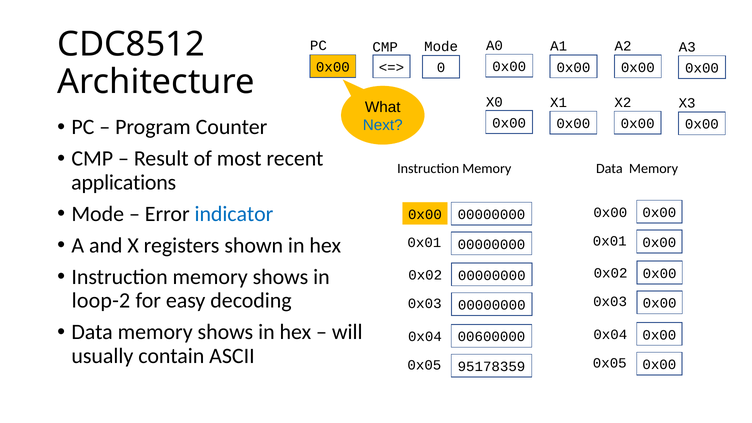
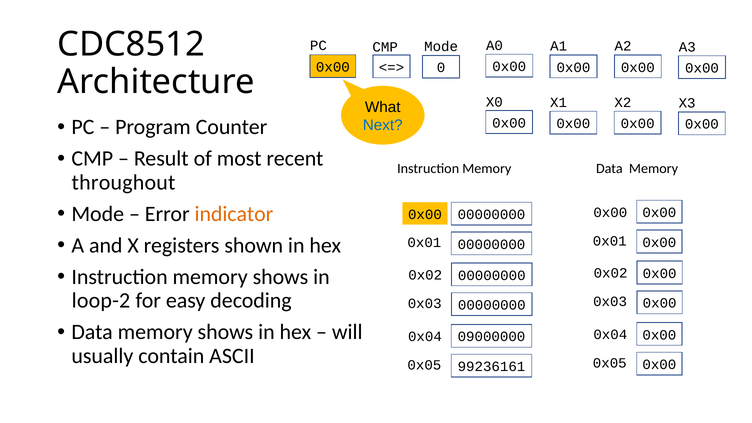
applications: applications -> throughout
indicator colour: blue -> orange
00600000: 00600000 -> 09000000
95178359: 95178359 -> 99236161
